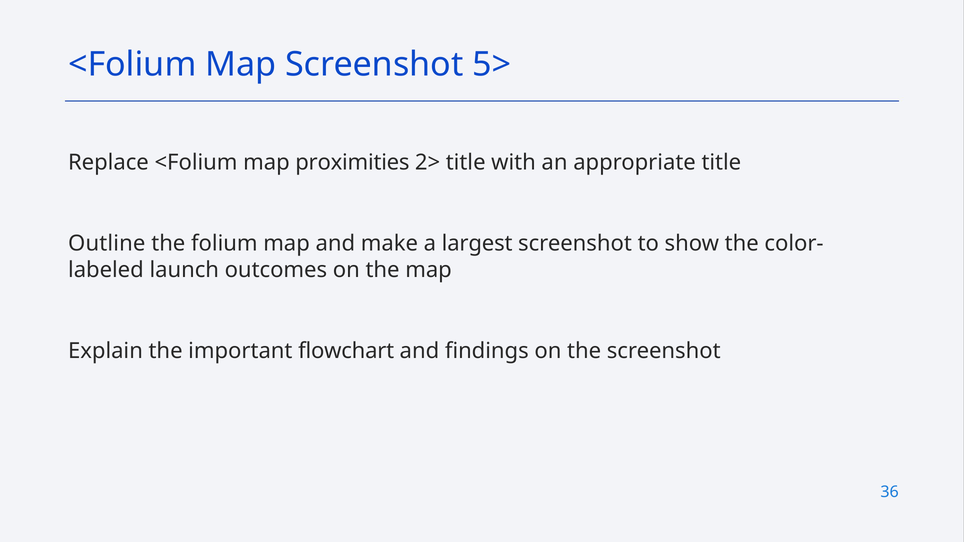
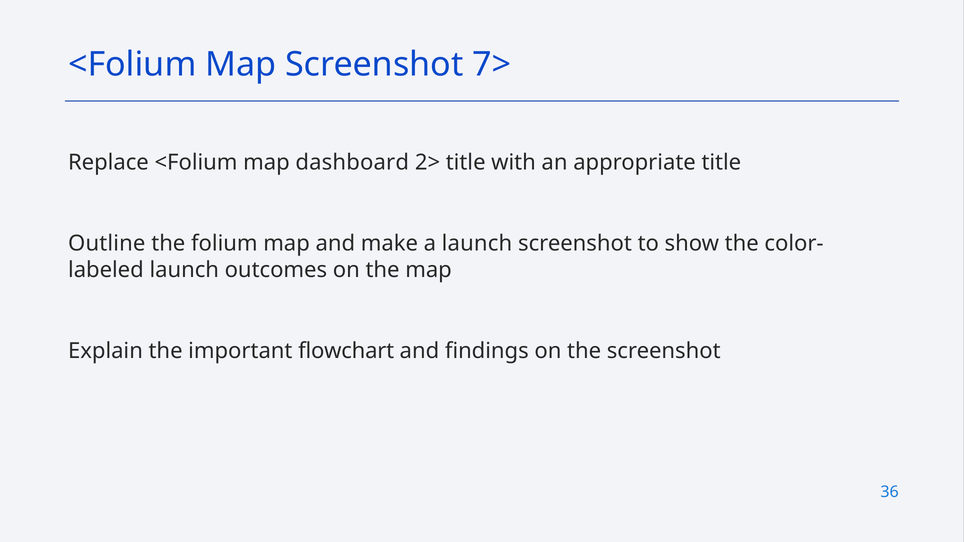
5>: 5> -> 7>
proximities: proximities -> dashboard
a largest: largest -> launch
